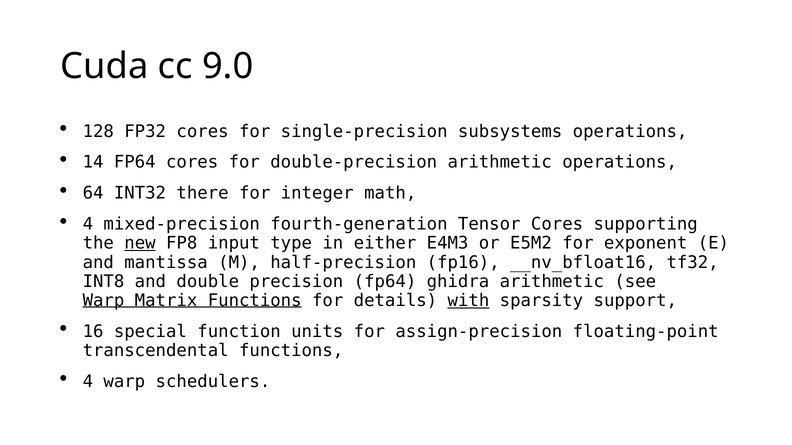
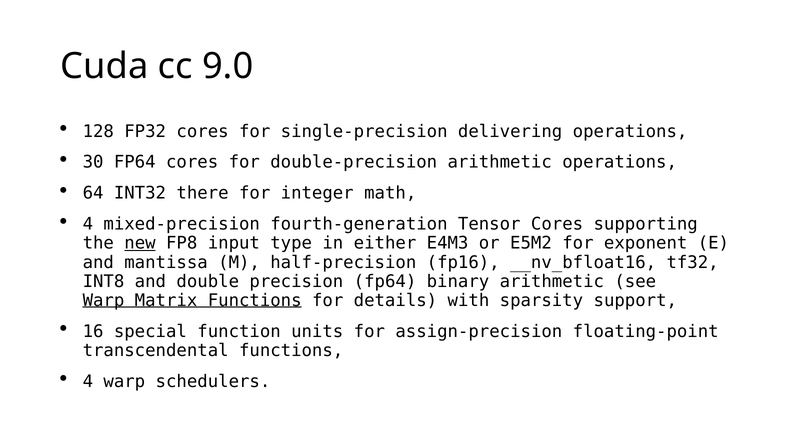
subsystems: subsystems -> delivering
14: 14 -> 30
ghidra: ghidra -> binary
with underline: present -> none
